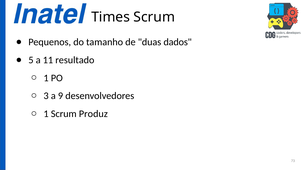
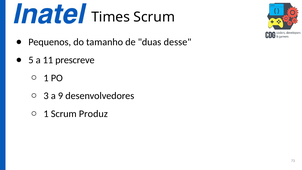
dados: dados -> desse
resultado: resultado -> prescreve
